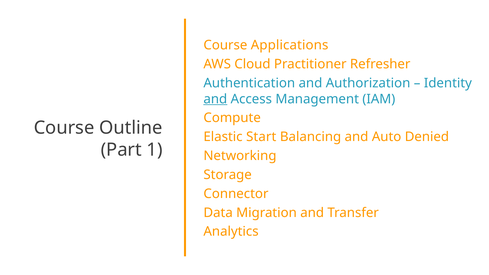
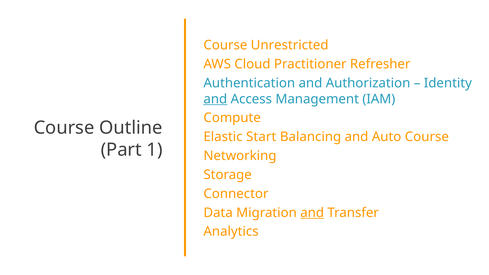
Applications: Applications -> Unrestricted
Auto Denied: Denied -> Course
and at (312, 213) underline: none -> present
